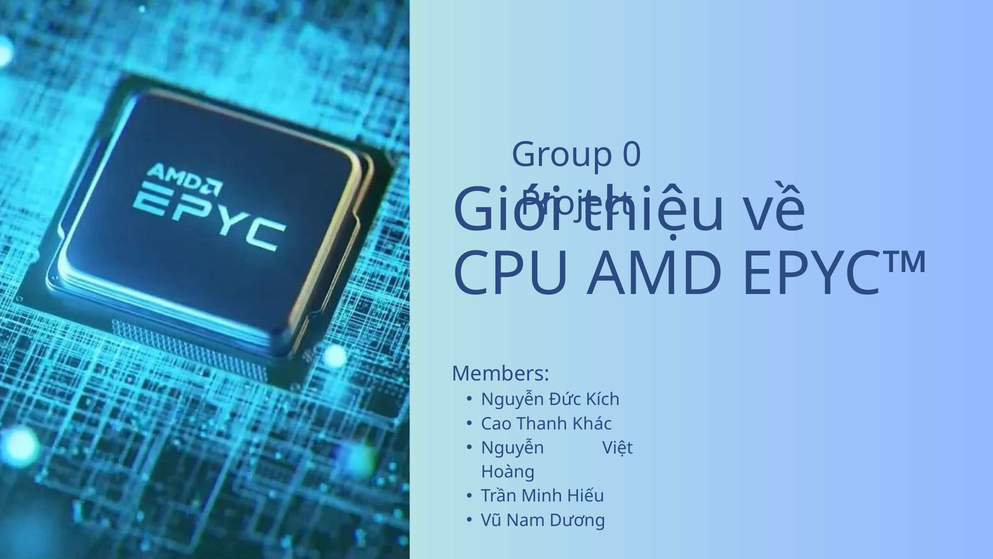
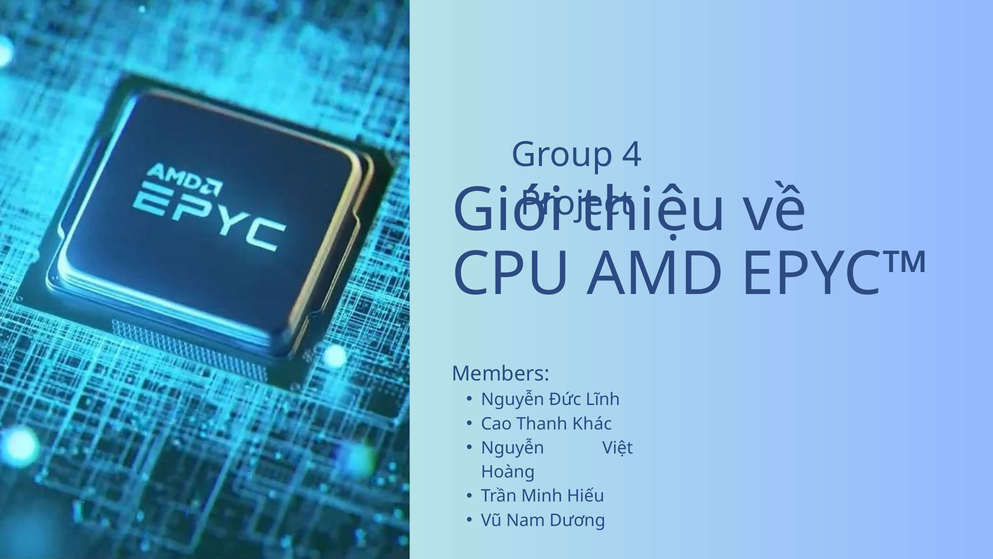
0: 0 -> 4
Kích: Kích -> Lĩnh
